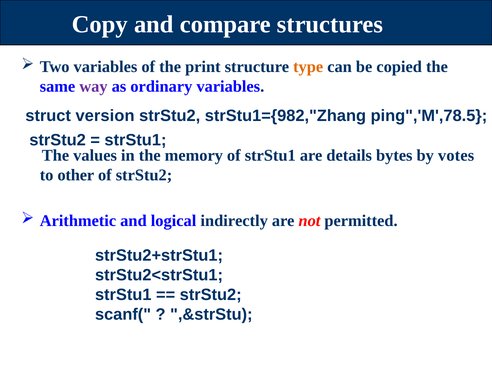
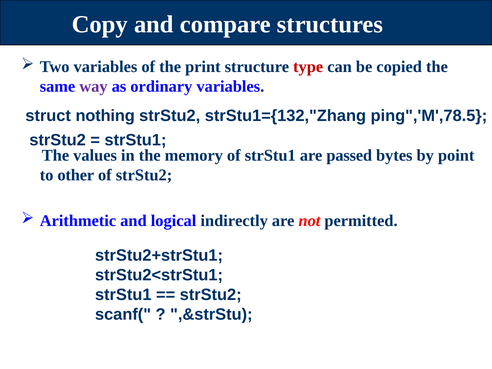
type colour: orange -> red
version: version -> nothing
strStu1={982,"Zhang: strStu1={982,"Zhang -> strStu1={132,"Zhang
details: details -> passed
votes: votes -> point
